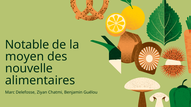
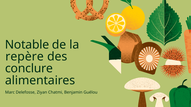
moyen: moyen -> repère
nouvelle: nouvelle -> conclure
